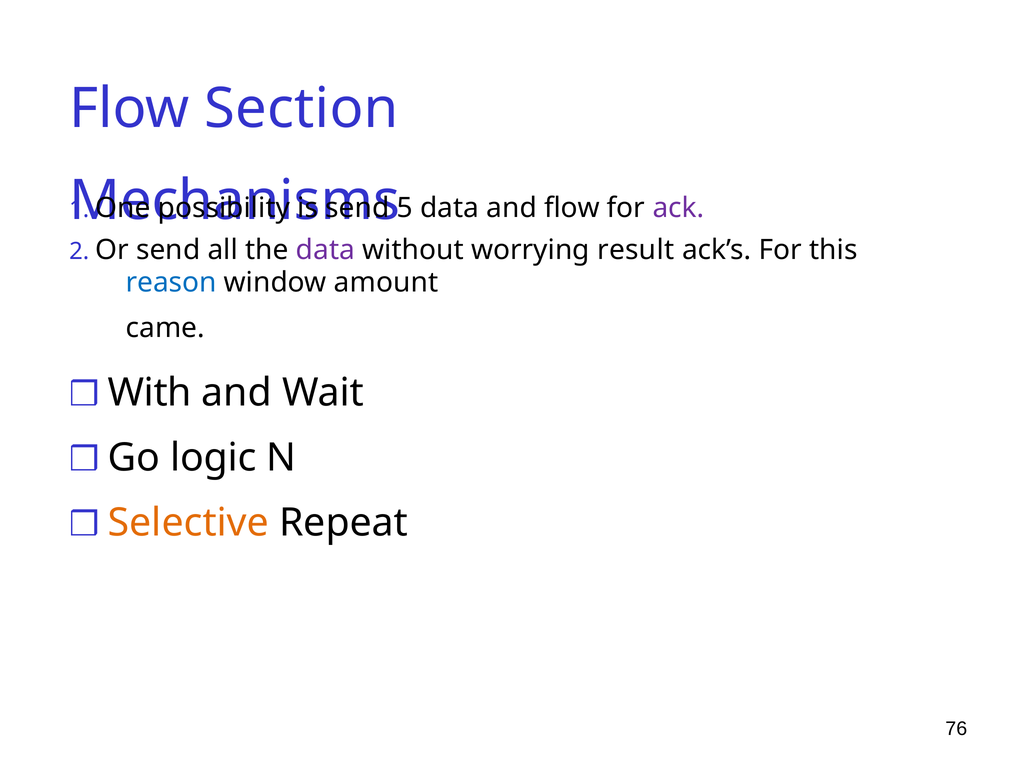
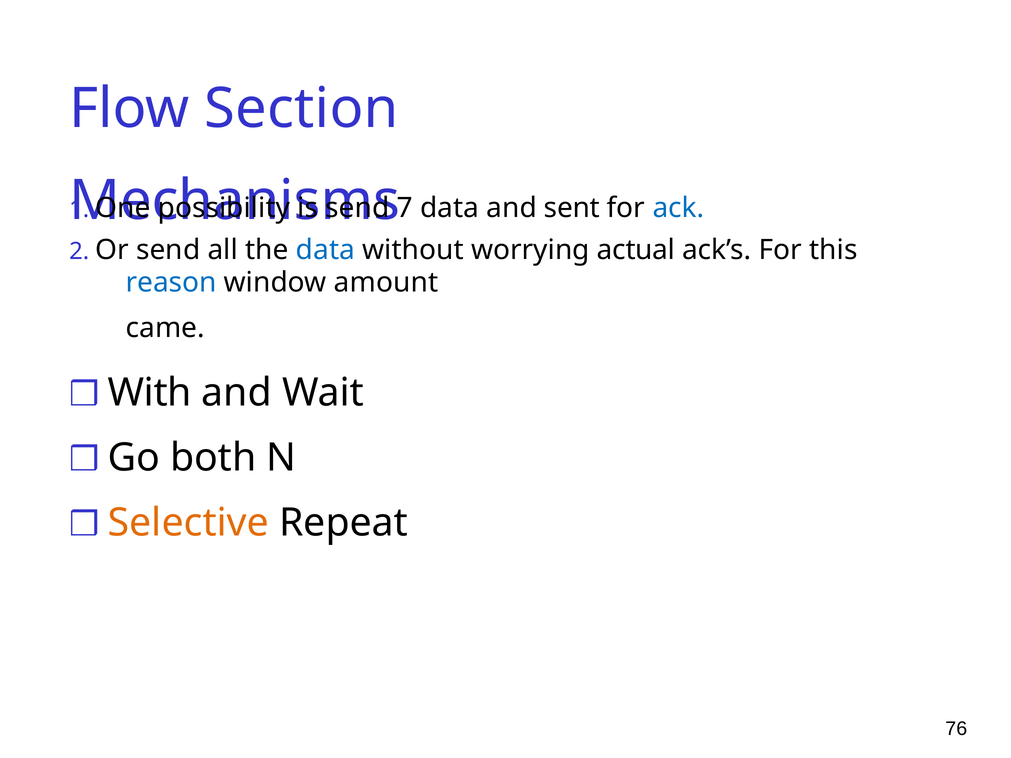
5: 5 -> 7
and flow: flow -> sent
ack colour: purple -> blue
data at (325, 250) colour: purple -> blue
result: result -> actual
logic: logic -> both
